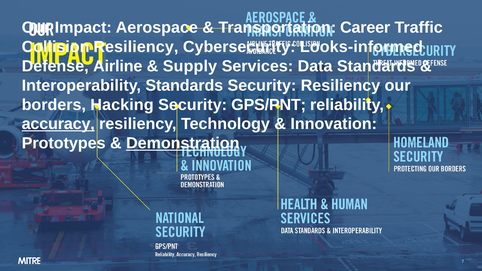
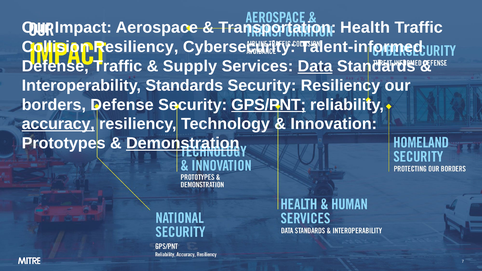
Career: Career -> Health
Looks-informed: Looks-informed -> Talent-informed
Defense Airline: Airline -> Traffic
Data underline: none -> present
borders Hacking: Hacking -> Defense
GPS/PNT underline: none -> present
